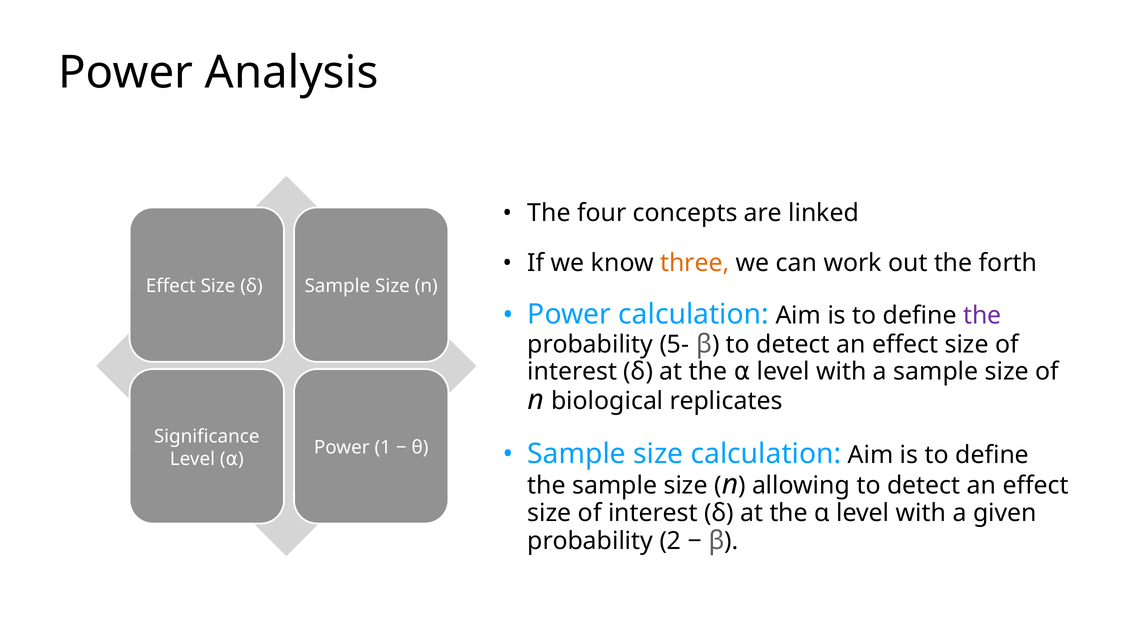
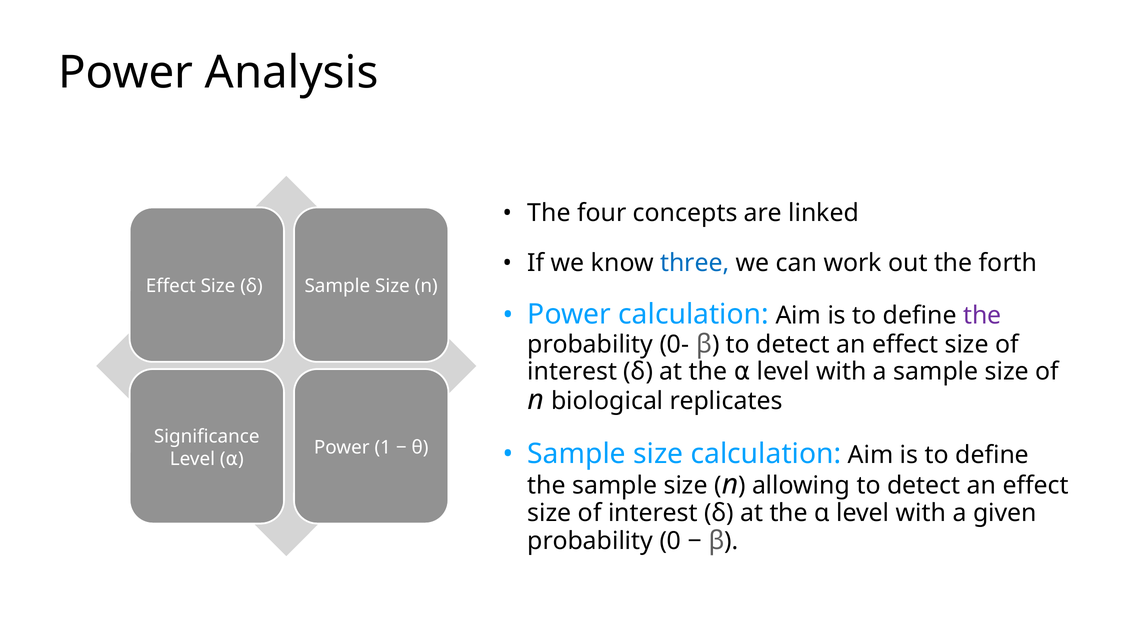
three colour: orange -> blue
5-: 5- -> 0-
2: 2 -> 0
